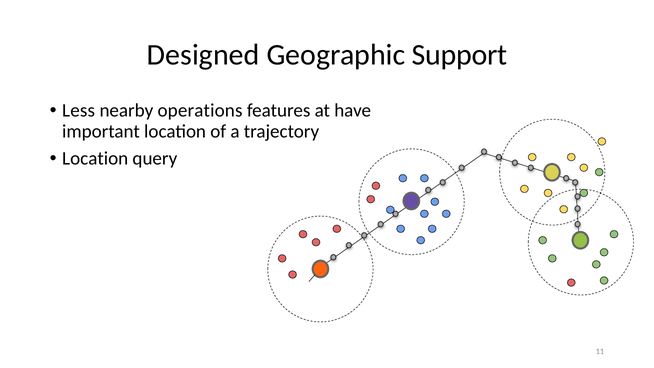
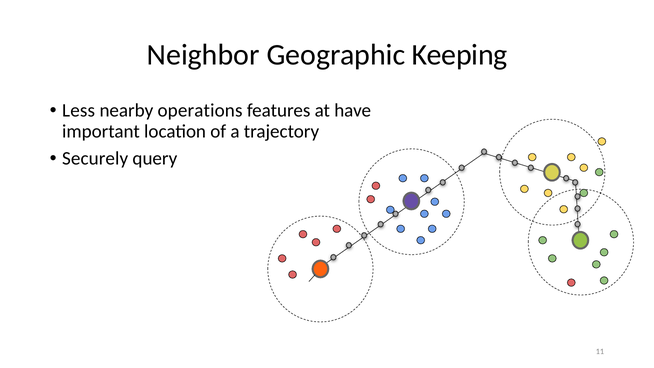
Designed: Designed -> Neighbor
Support: Support -> Keeping
Location at (95, 159): Location -> Securely
